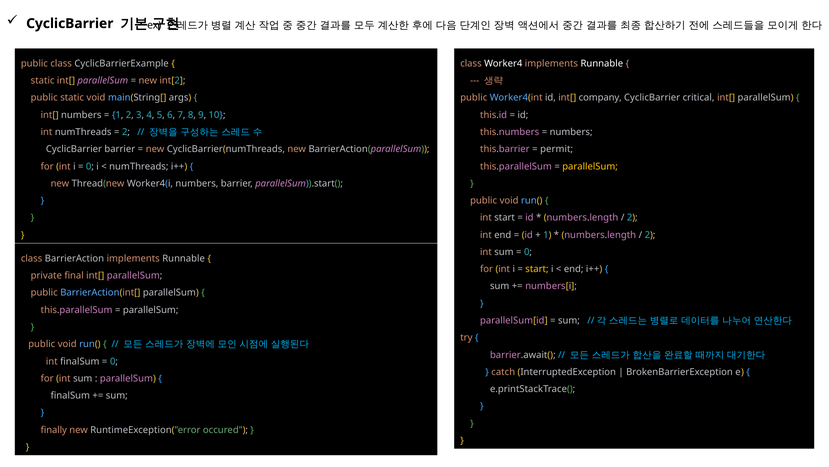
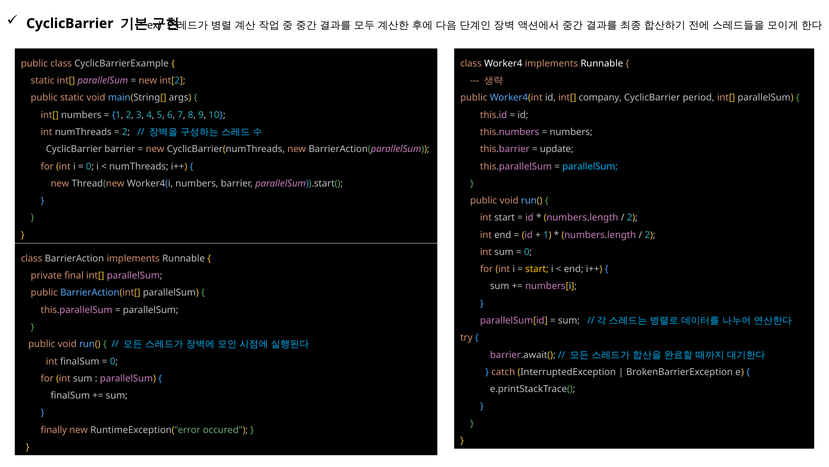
critical: critical -> period
permit: permit -> update
parallelSum at (590, 166) colour: yellow -> light blue
